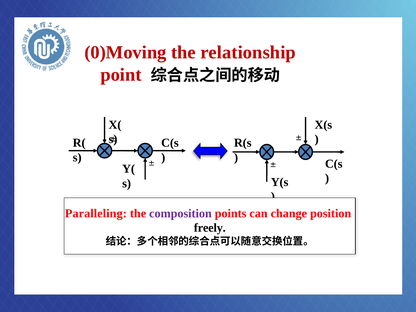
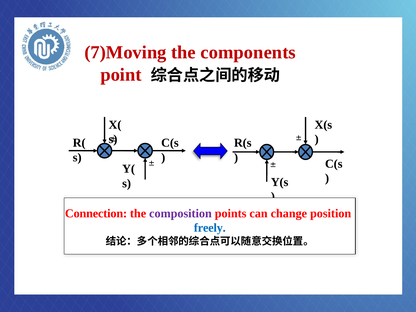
0)Moving: 0)Moving -> 7)Moving
relationship: relationship -> components
Paralleling: Paralleling -> Connection
freely colour: black -> blue
